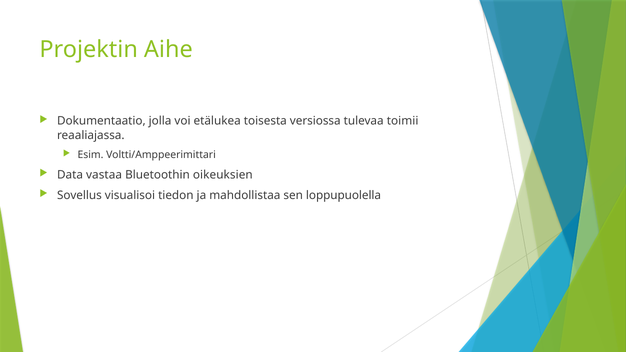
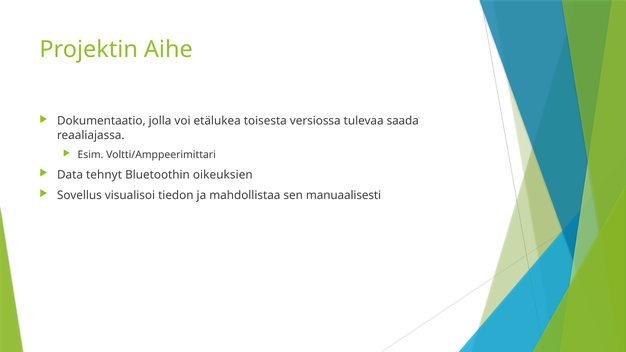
toimii: toimii -> saada
vastaa: vastaa -> tehnyt
loppupuolella: loppupuolella -> manuaalisesti
